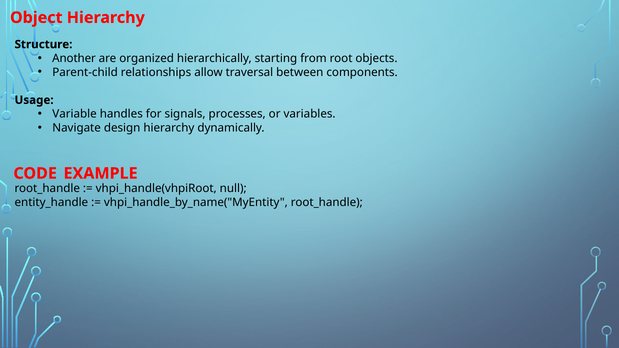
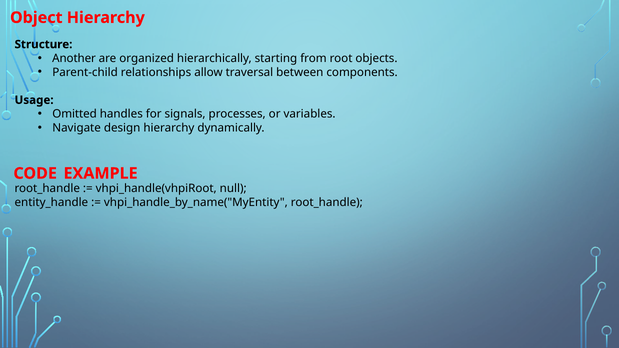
Variable: Variable -> Omitted
